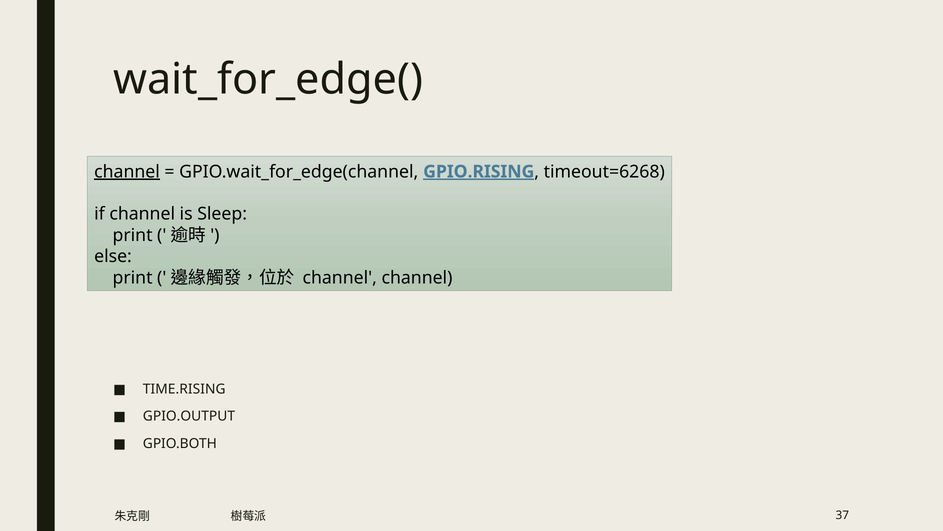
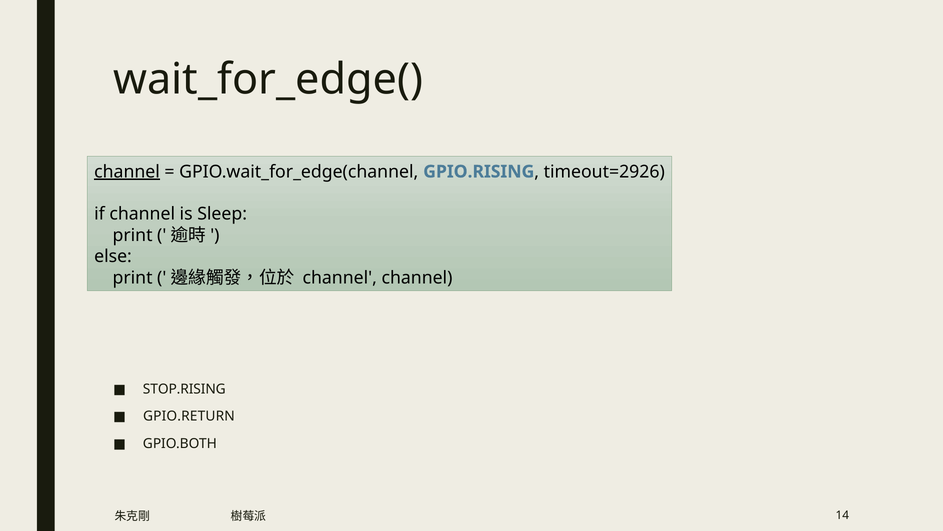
GPIO.RISING underline: present -> none
timeout=6268: timeout=6268 -> timeout=2926
TIME.RISING: TIME.RISING -> STOP.RISING
GPIO.OUTPUT: GPIO.OUTPUT -> GPIO.RETURN
37: 37 -> 14
